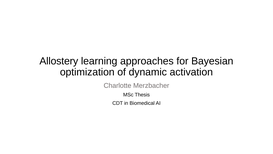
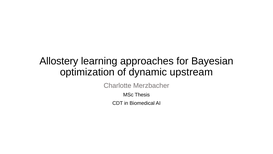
activation: activation -> upstream
